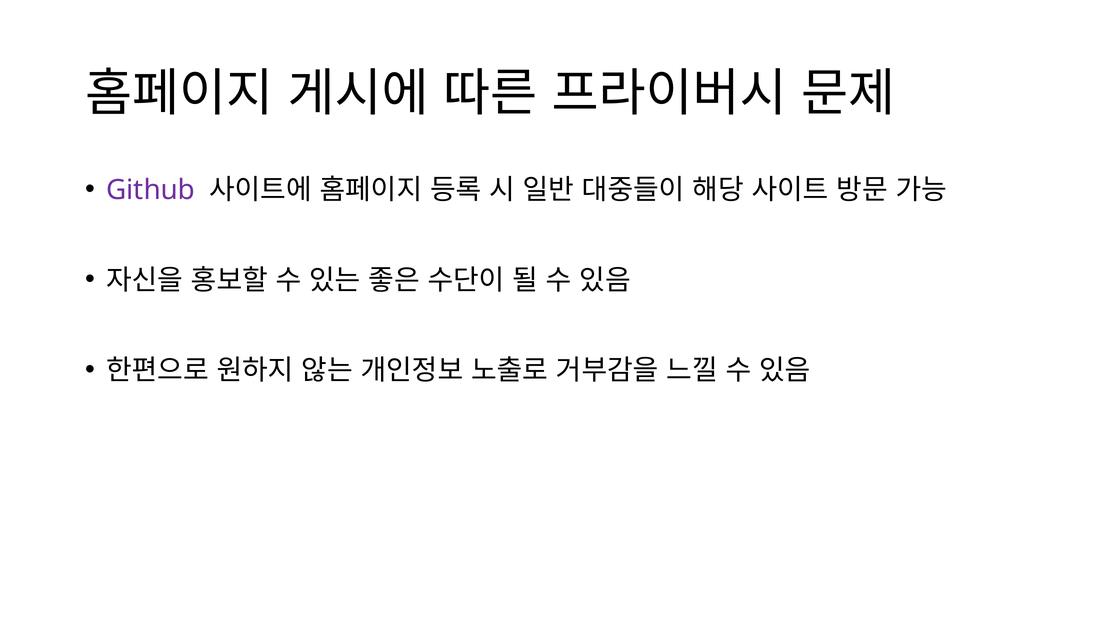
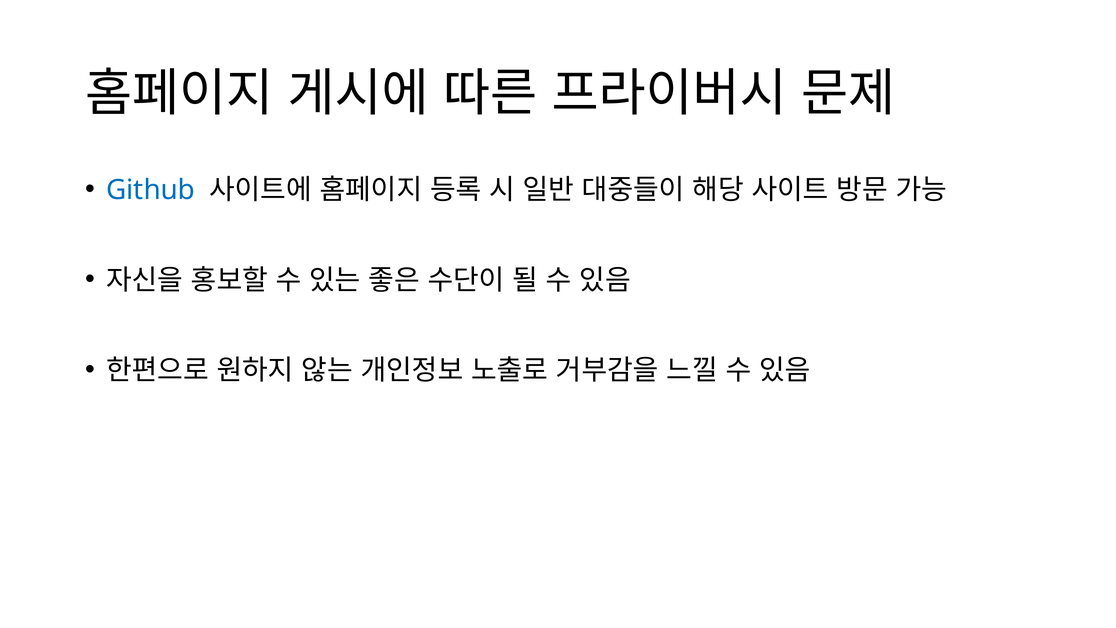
Github colour: purple -> blue
